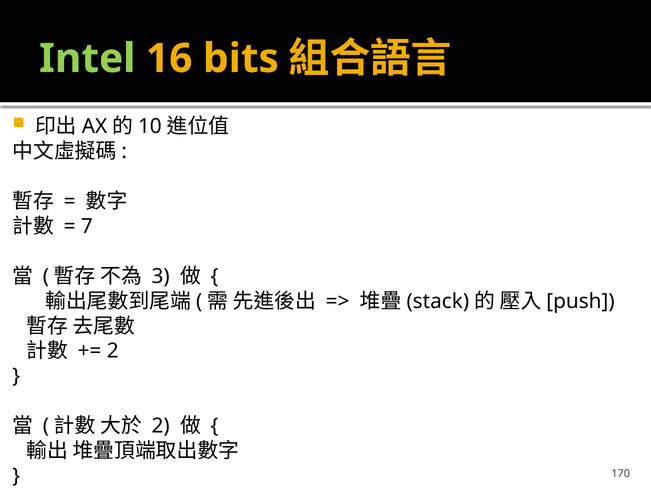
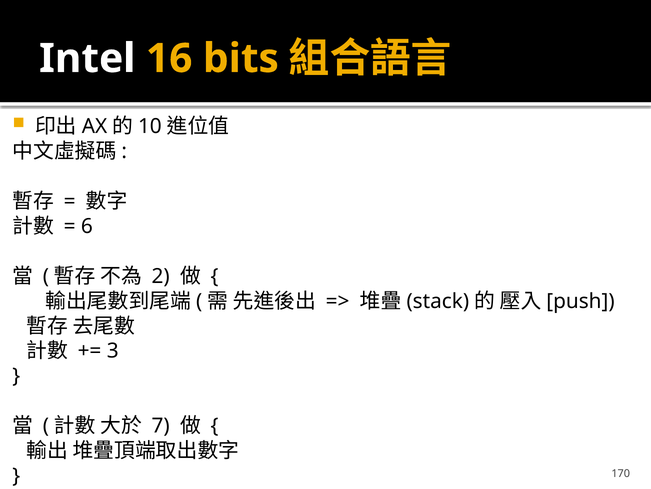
Intel colour: light green -> white
7: 7 -> 6
3: 3 -> 2
2 at (113, 351): 2 -> 3
2 at (161, 425): 2 -> 7
